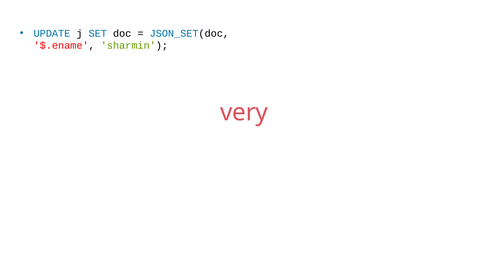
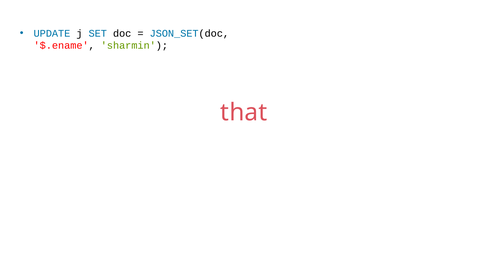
very: very -> that
